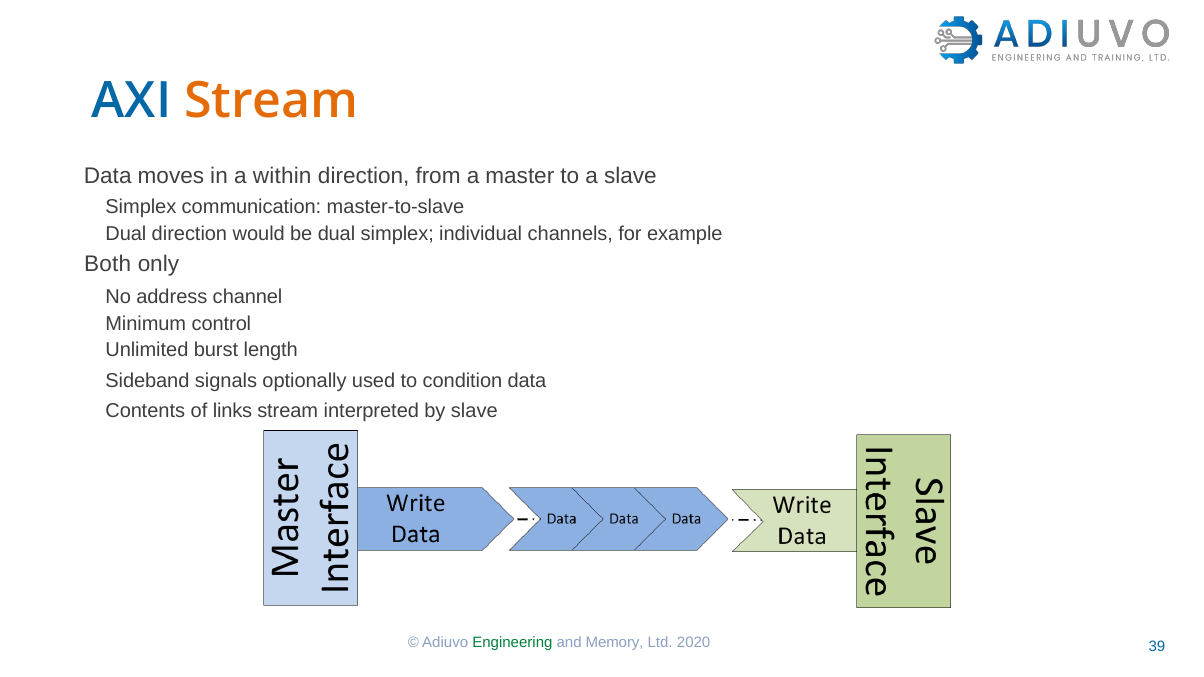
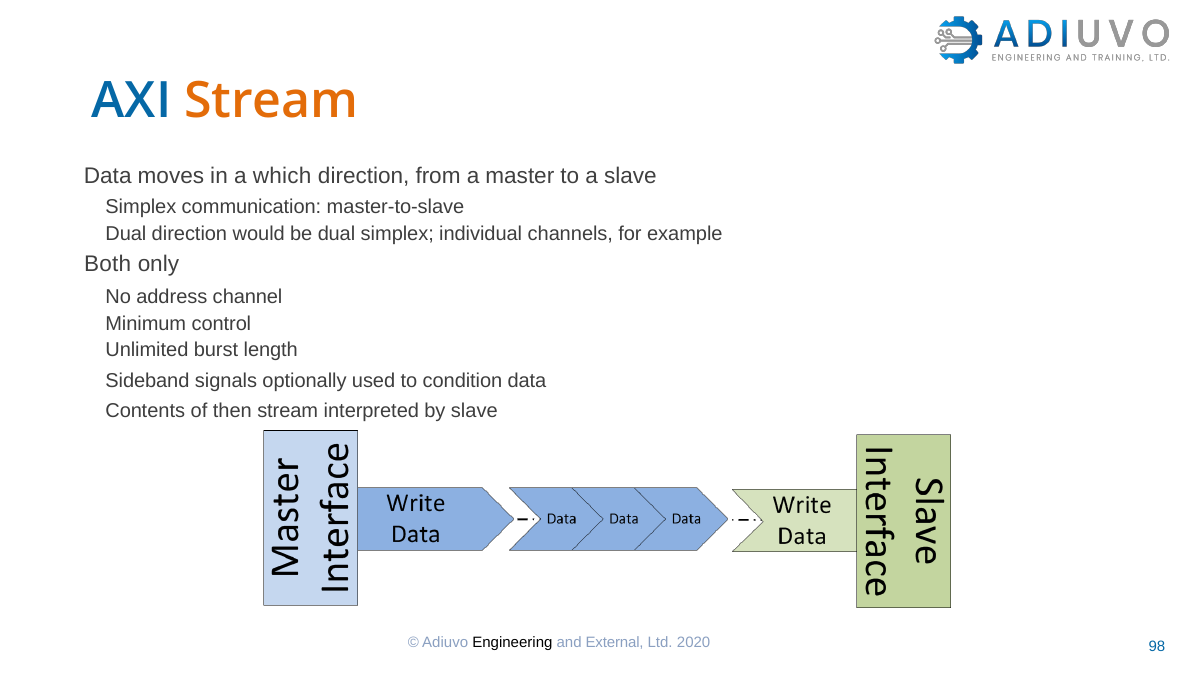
within: within -> which
links: links -> then
Engineering colour: green -> black
Memory: Memory -> External
39: 39 -> 98
